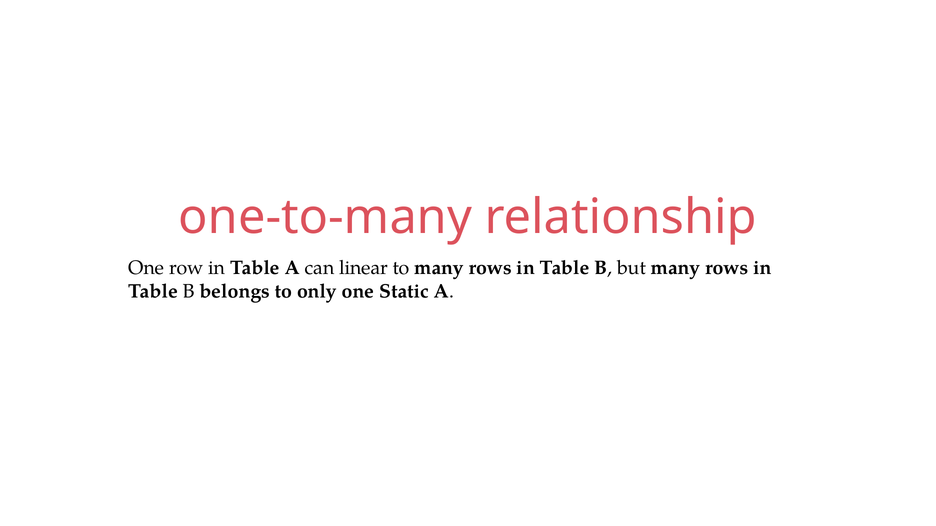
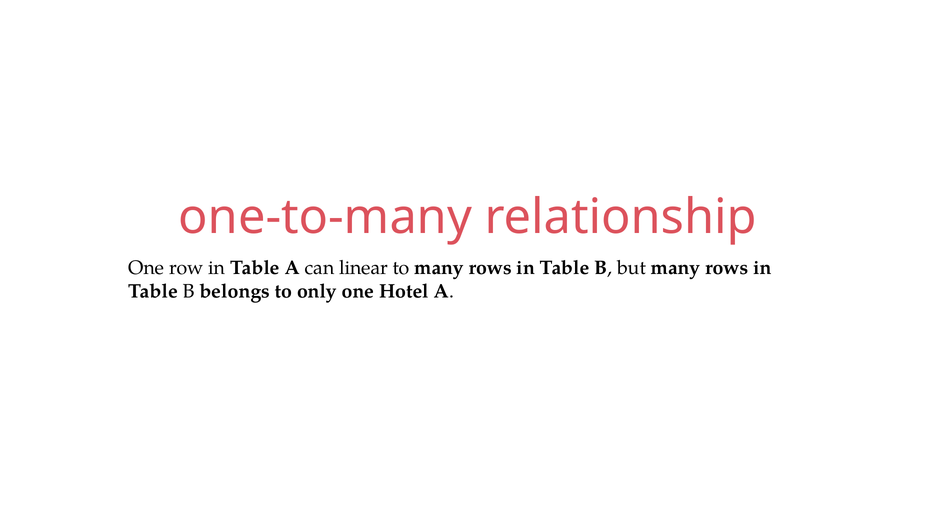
Static: Static -> Hotel
